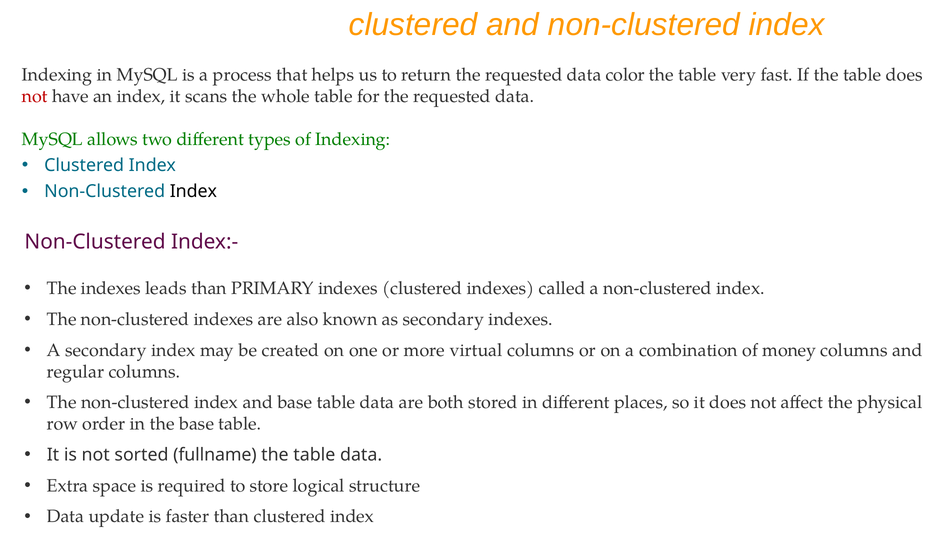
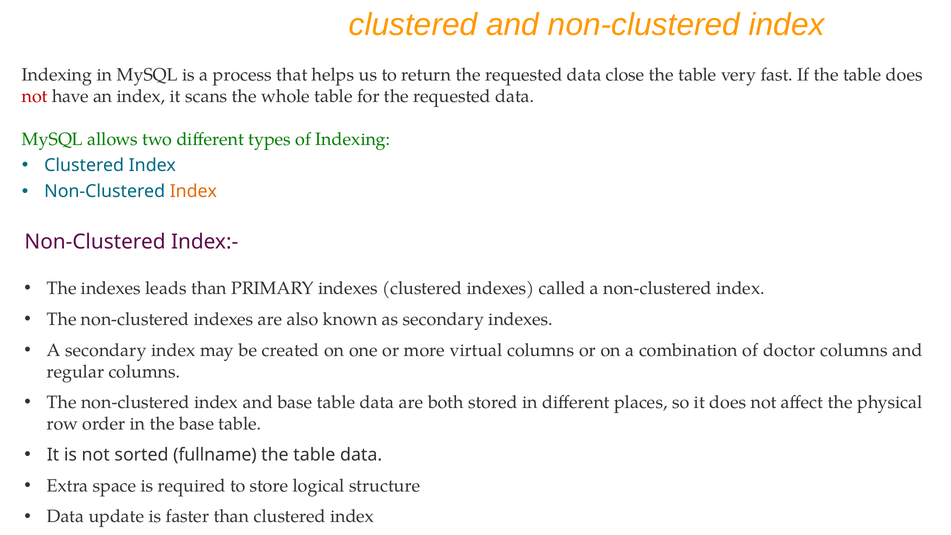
color: color -> close
Index at (193, 192) colour: black -> orange
money: money -> doctor
